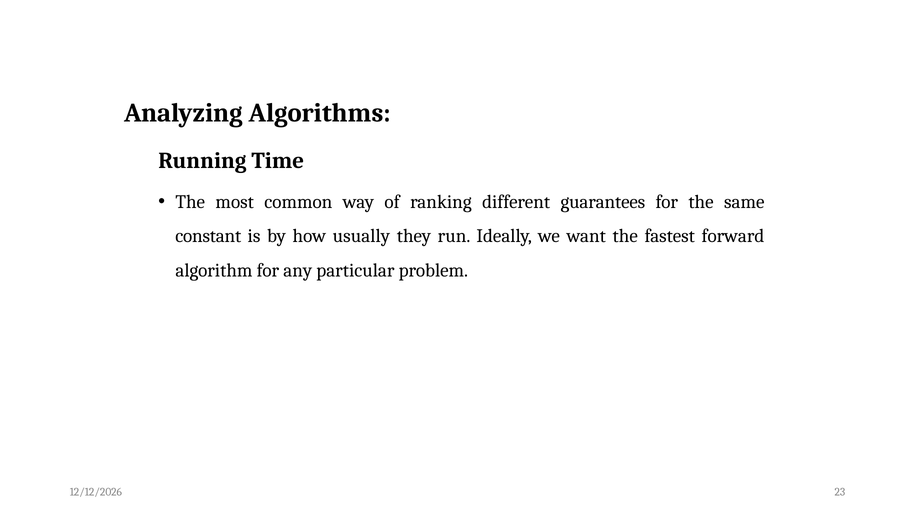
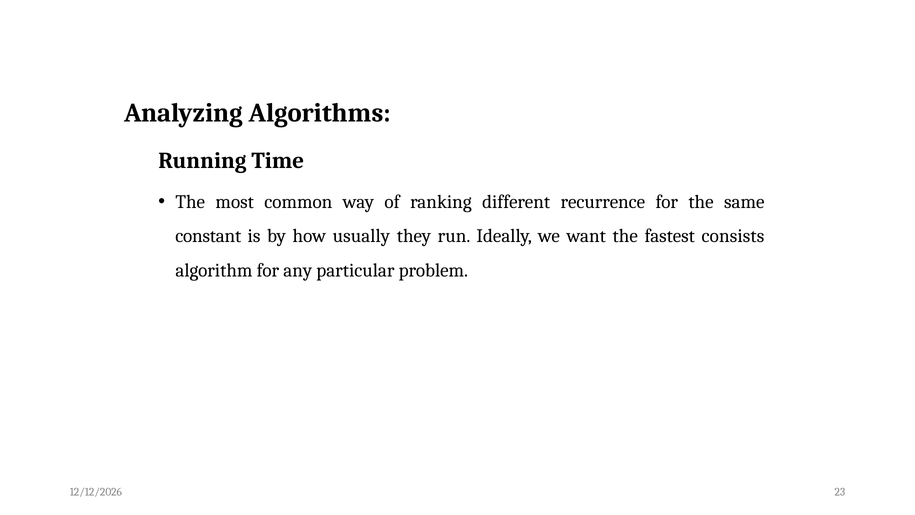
guarantees: guarantees -> recurrence
forward: forward -> consists
